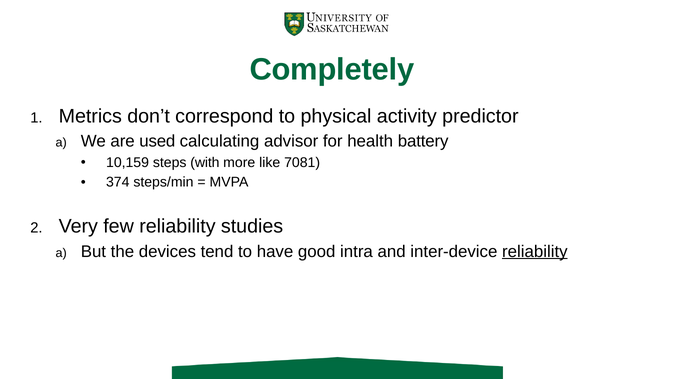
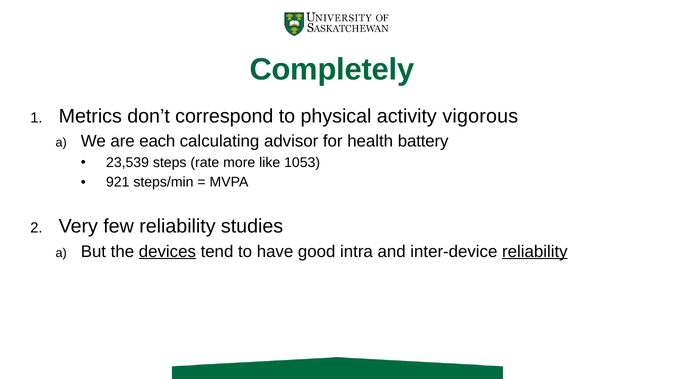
predictor: predictor -> vigorous
used: used -> each
10,159: 10,159 -> 23,539
with: with -> rate
7081: 7081 -> 1053
374: 374 -> 921
devices underline: none -> present
